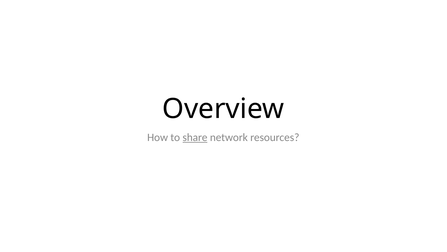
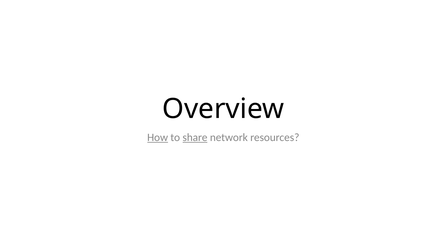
How underline: none -> present
